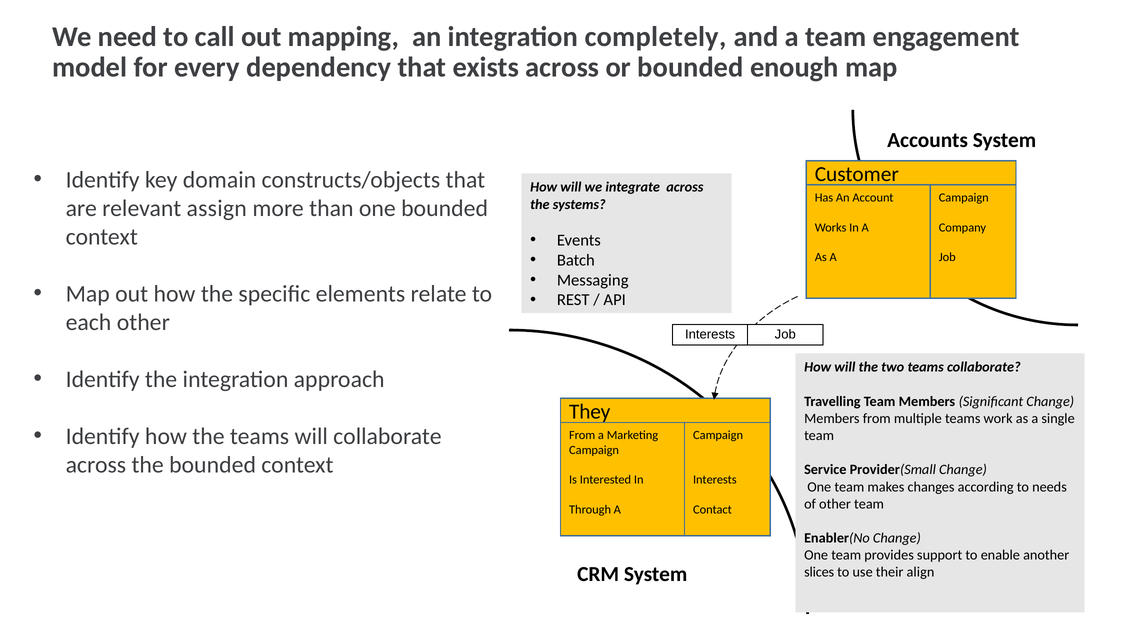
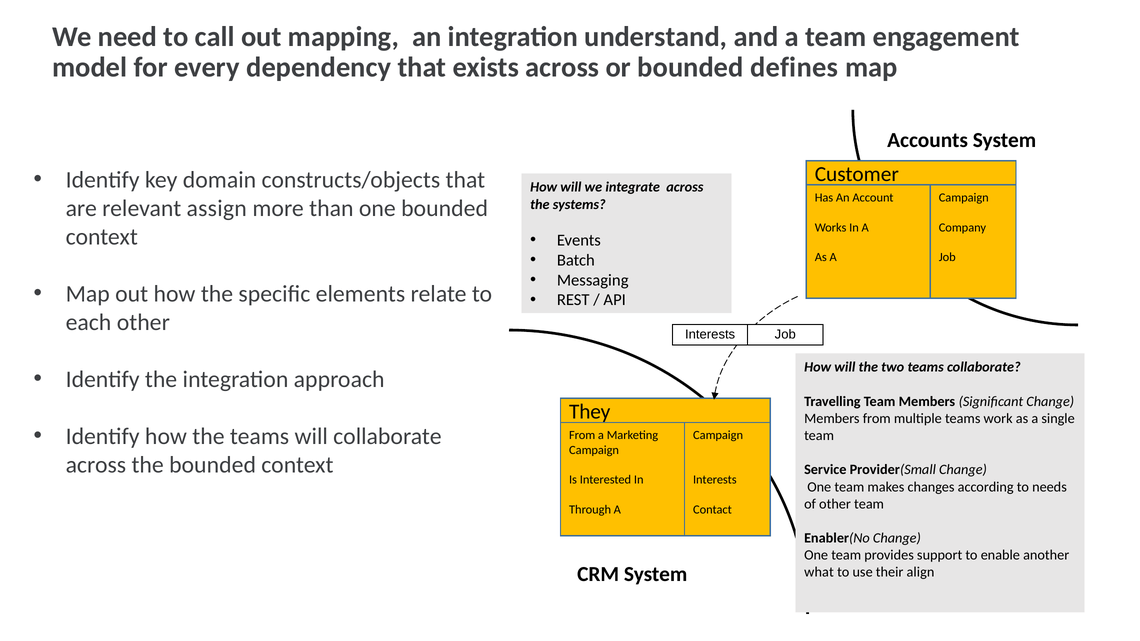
completely: completely -> understand
enough: enough -> defines
slices: slices -> what
